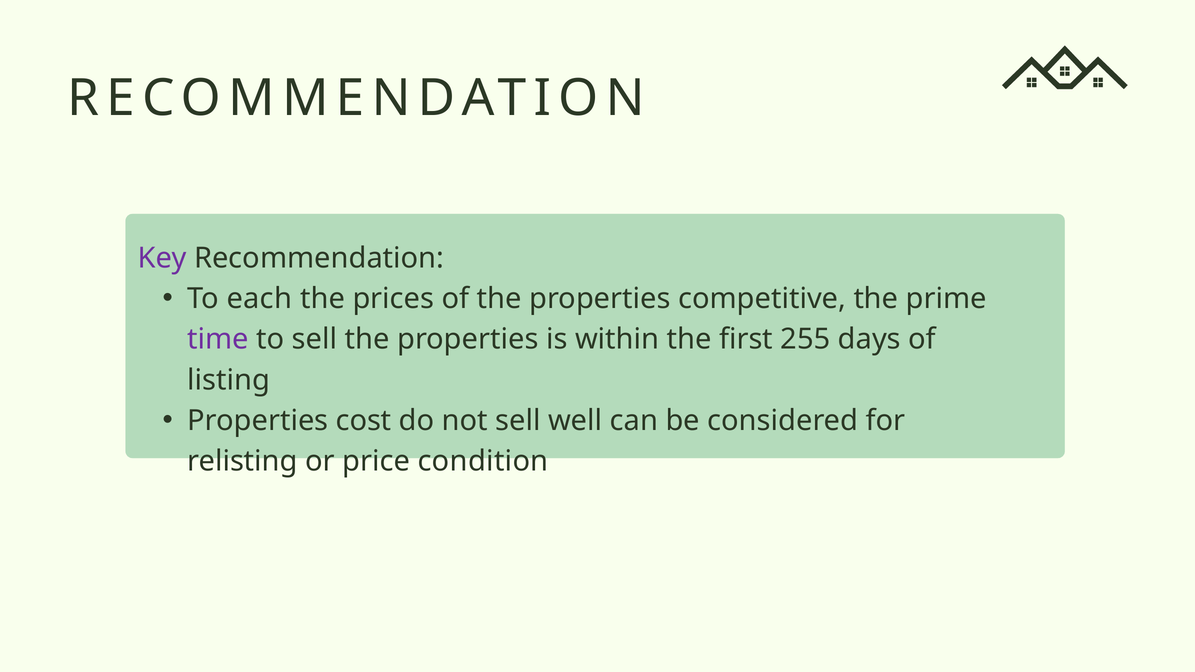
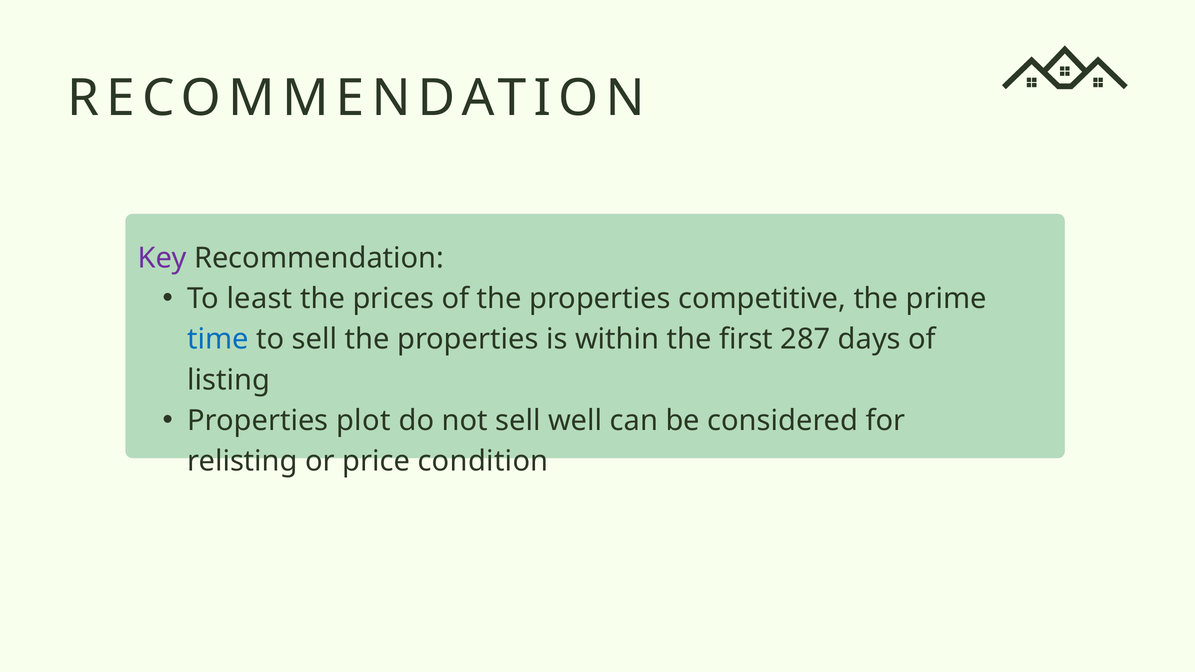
each: each -> least
time colour: purple -> blue
255: 255 -> 287
cost: cost -> plot
